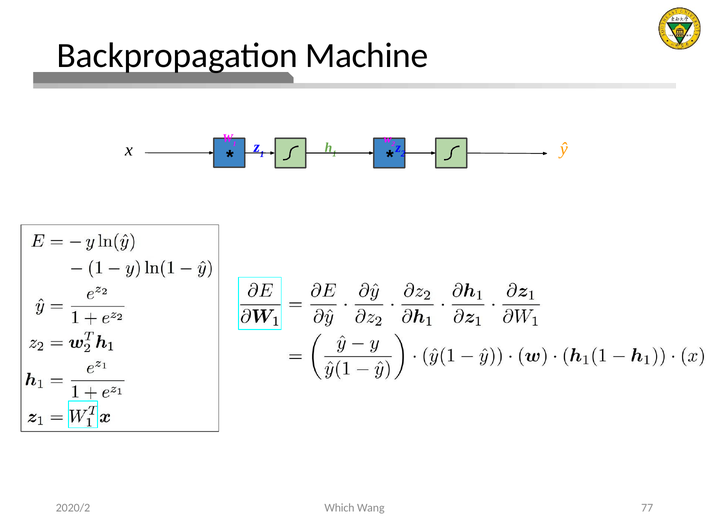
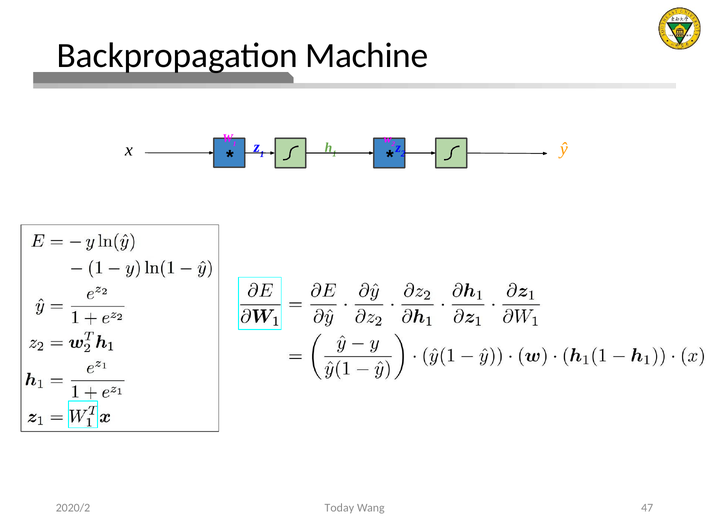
Which: Which -> Today
77: 77 -> 47
